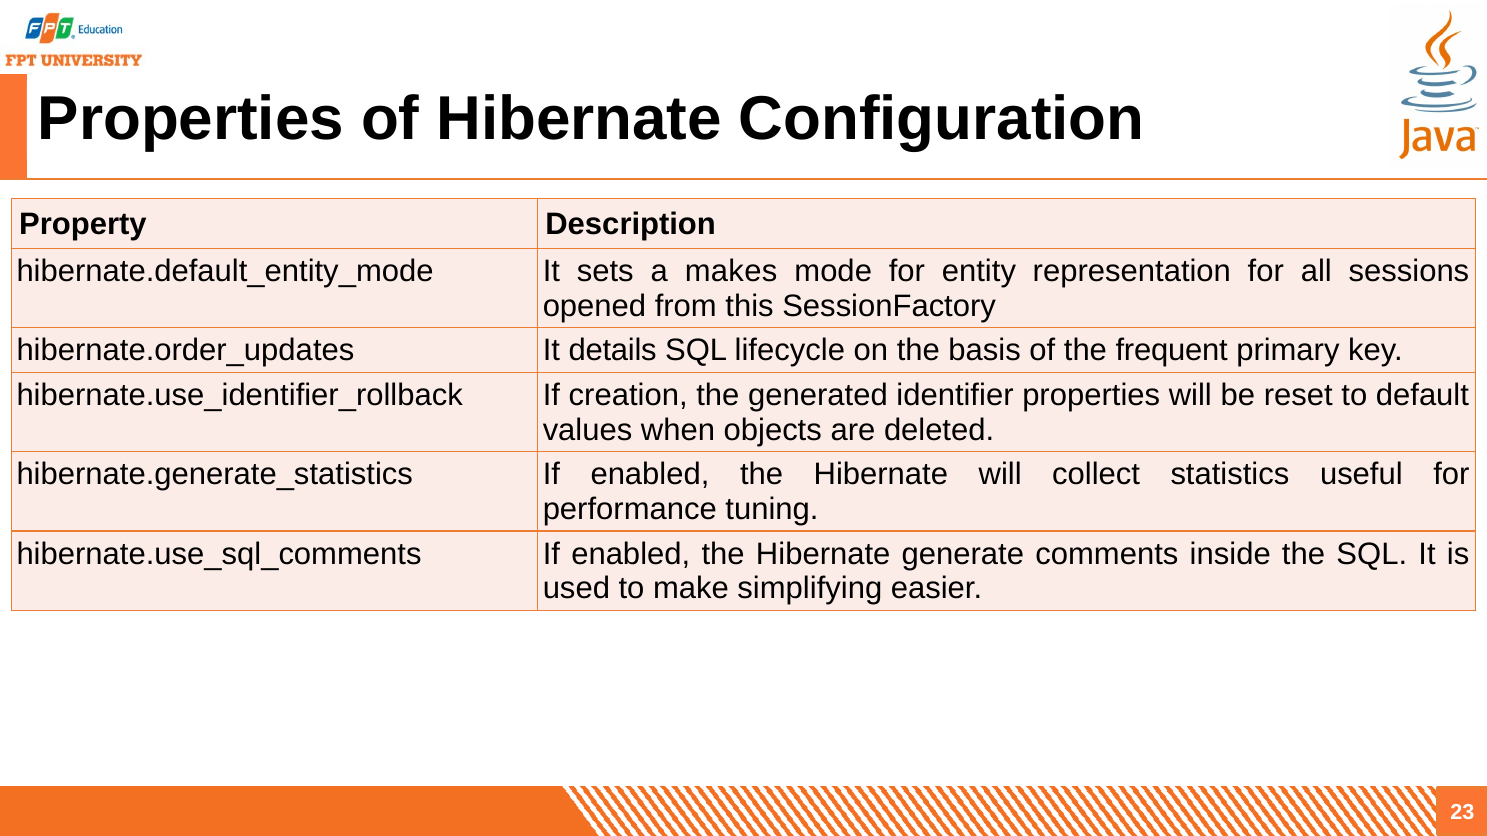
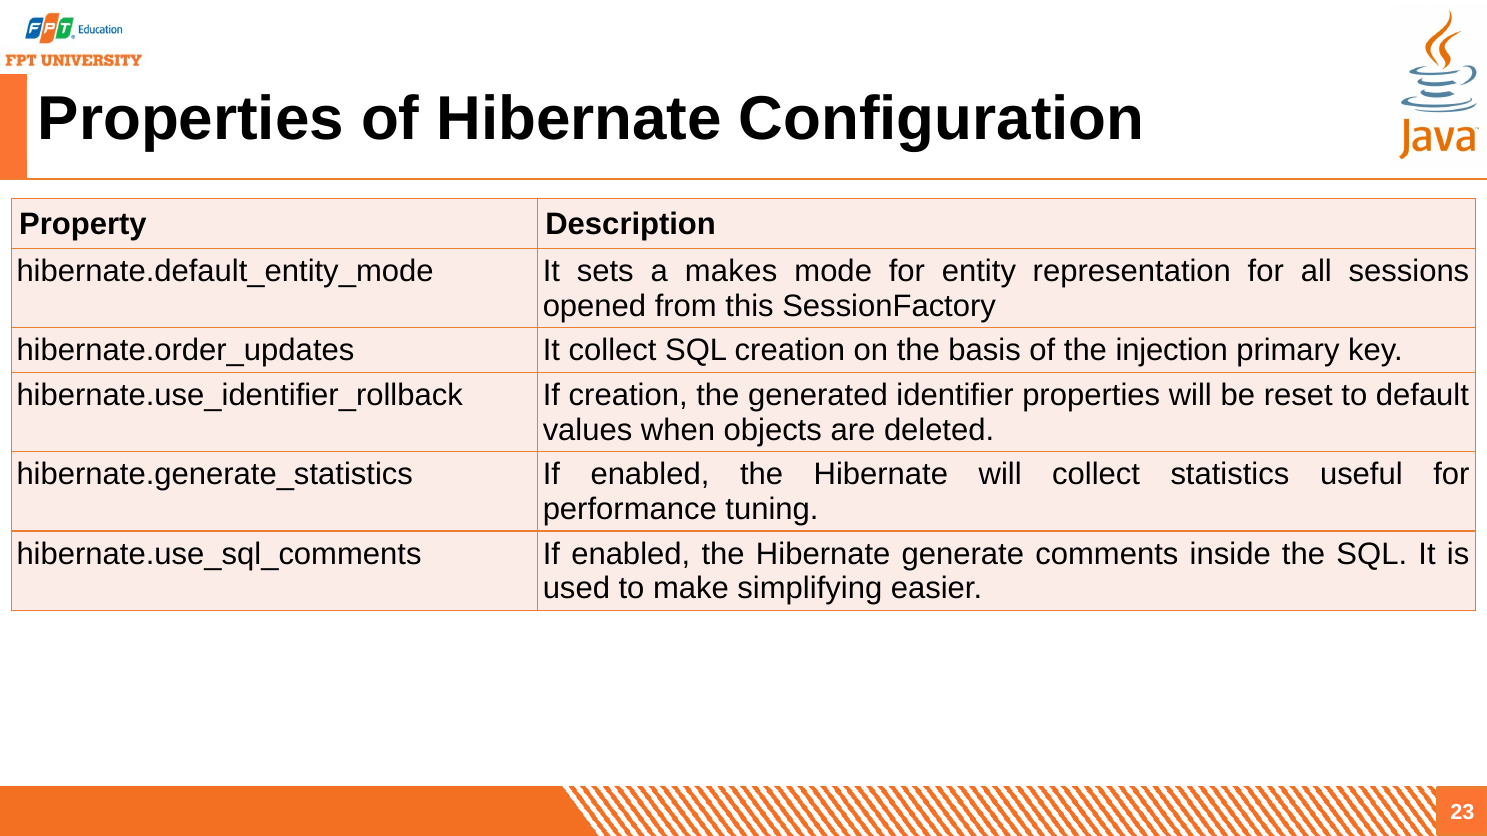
It details: details -> collect
SQL lifecycle: lifecycle -> creation
frequent: frequent -> injection
